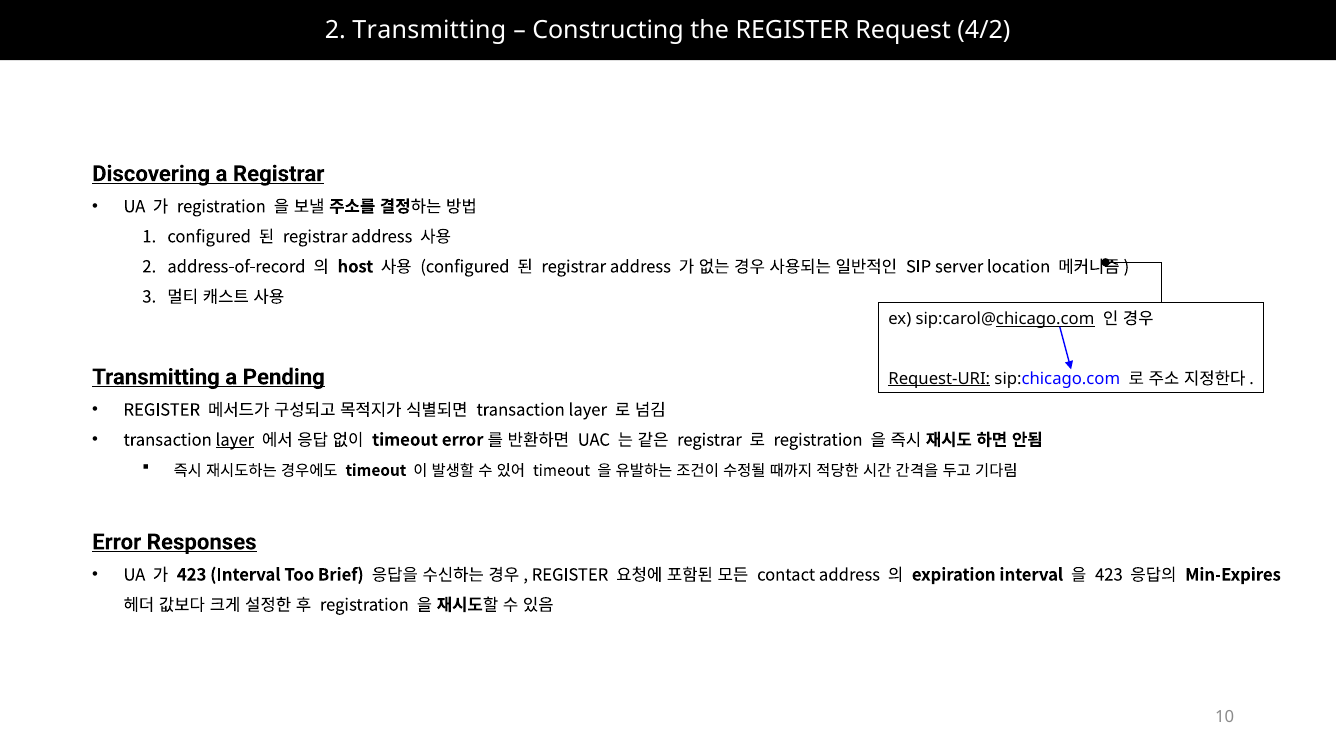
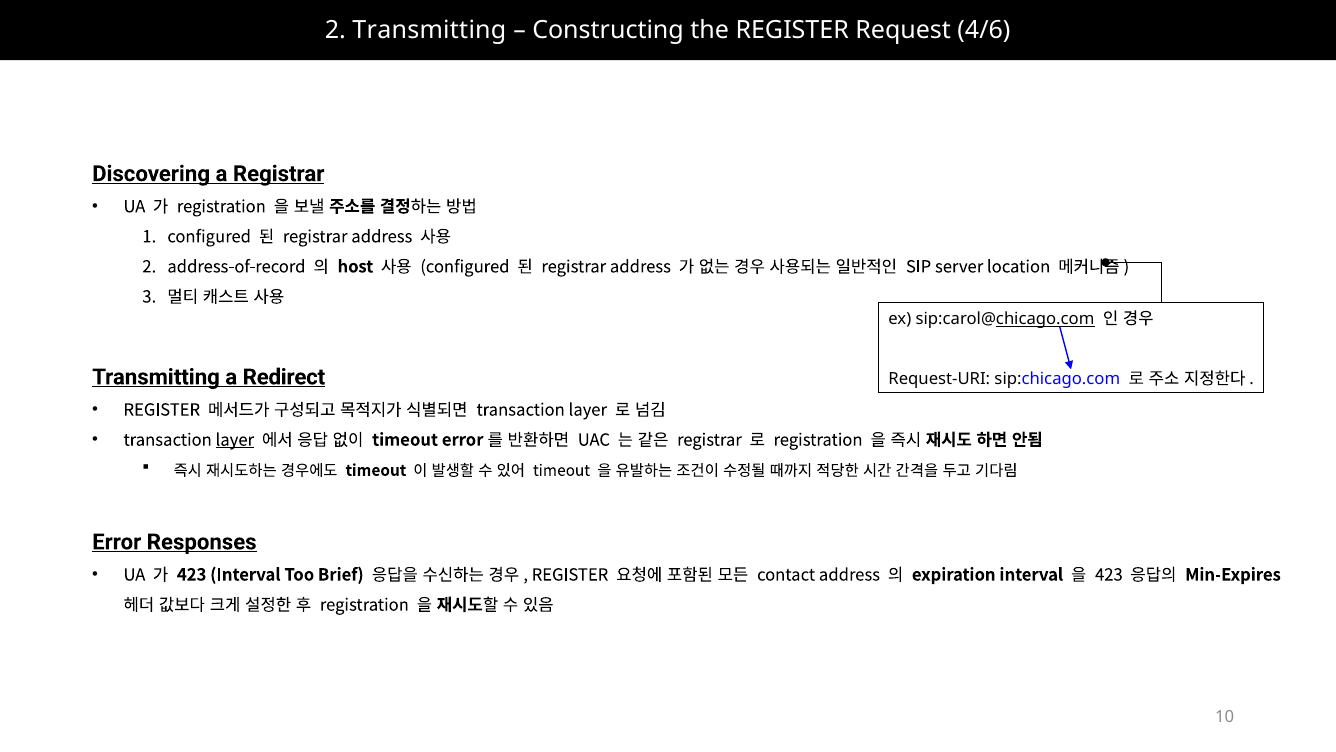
4/2: 4/2 -> 4/6
Pending: Pending -> Redirect
Request-URI underline: present -> none
